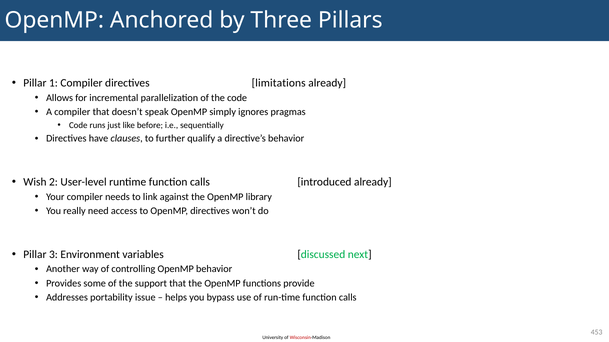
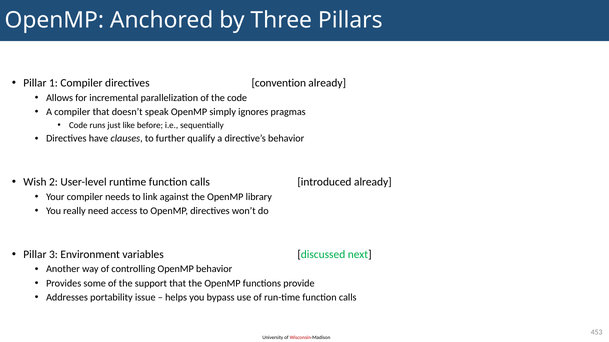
limitations: limitations -> convention
